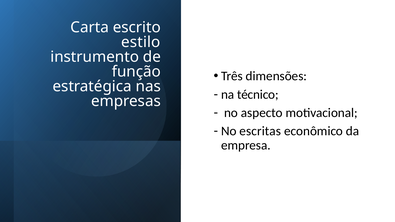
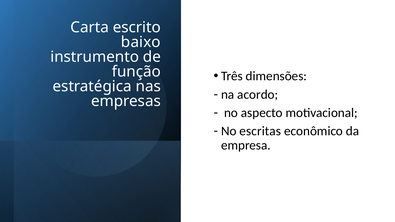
estilo: estilo -> baixo
técnico: técnico -> acordo
